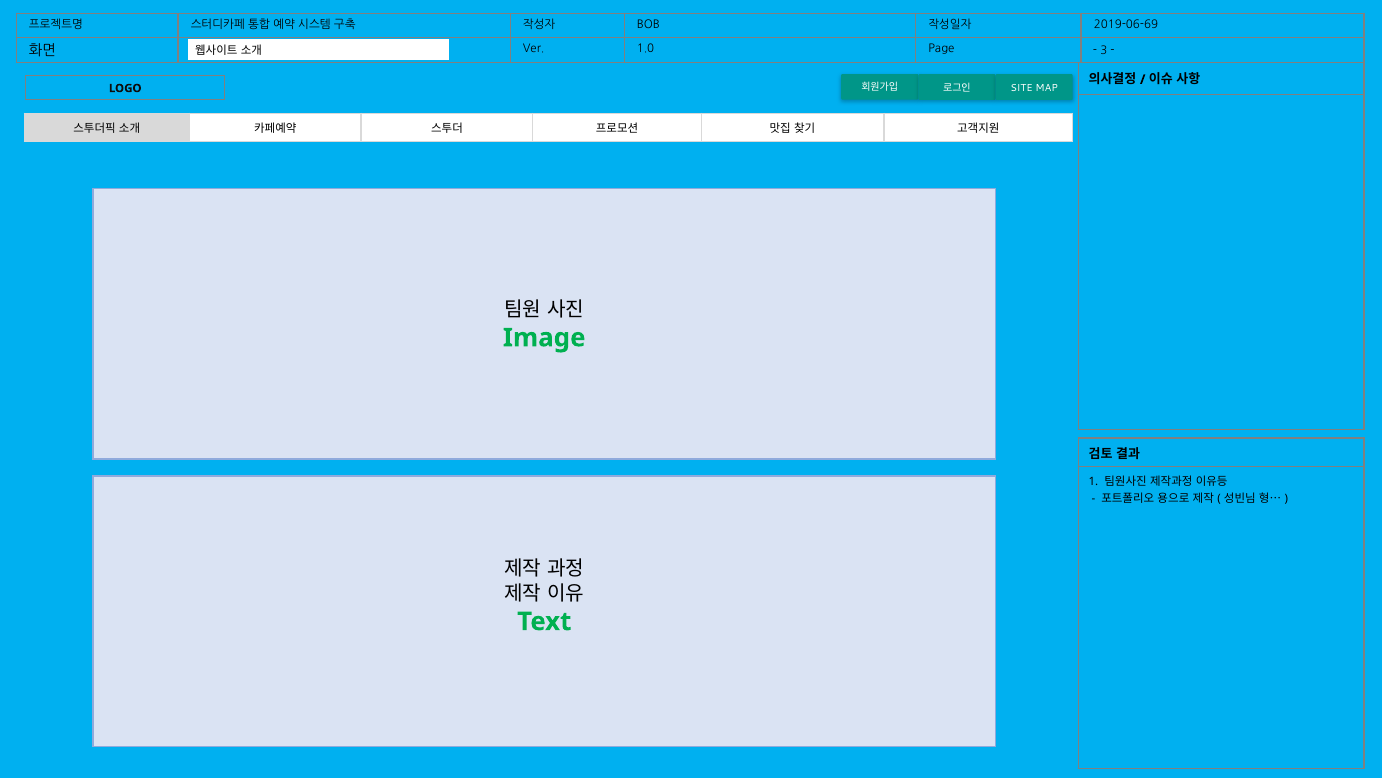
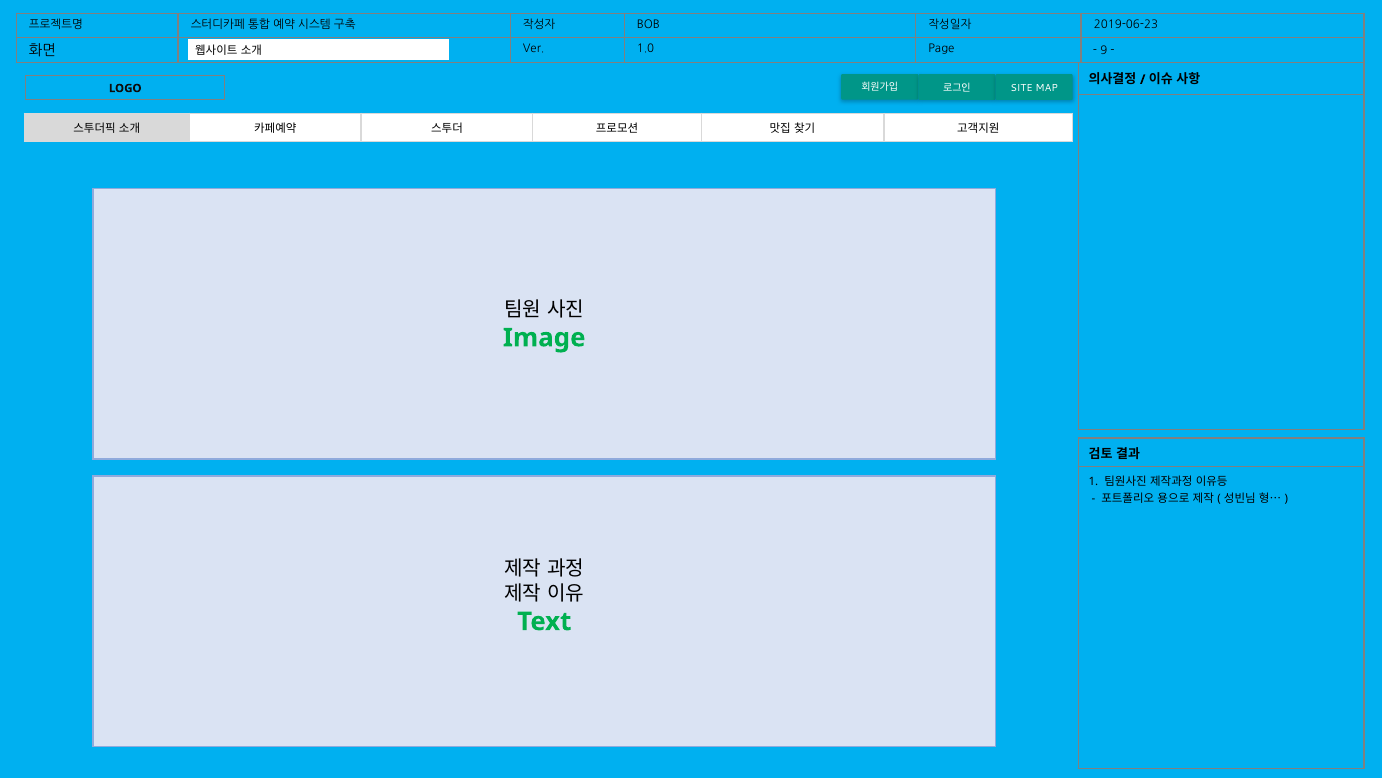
2019-06-69: 2019-06-69 -> 2019-06-23
3: 3 -> 9
